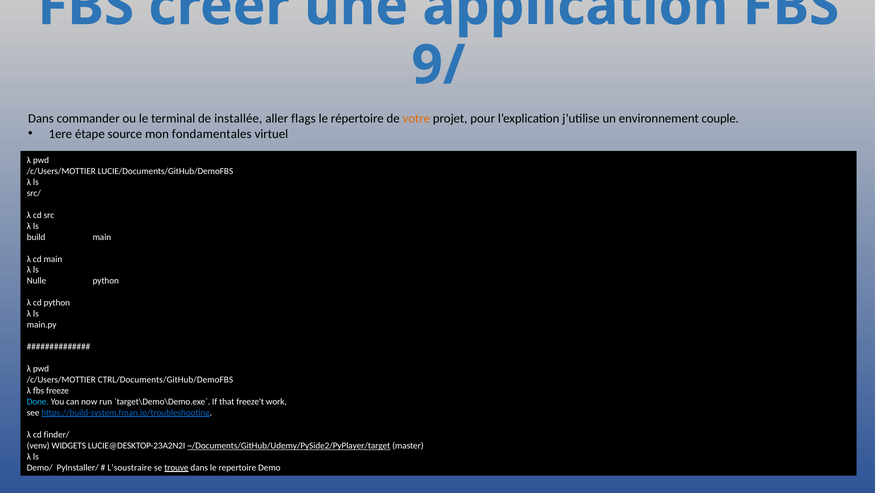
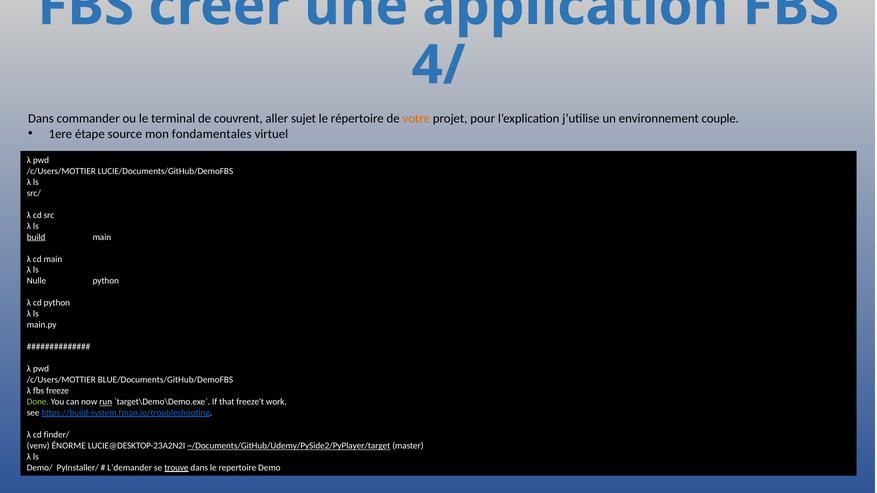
9/: 9/ -> 4/
installée: installée -> couvrent
flags: flags -> sujet
build underline: none -> present
CTRL/Documents/GitHub/DemoFBS: CTRL/Documents/GitHub/DemoFBS -> BLUE/Documents/GitHub/DemoFBS
Done colour: light blue -> light green
run underline: none -> present
WIDGETS: WIDGETS -> ÉNORME
L’soustraire: L’soustraire -> L’demander
